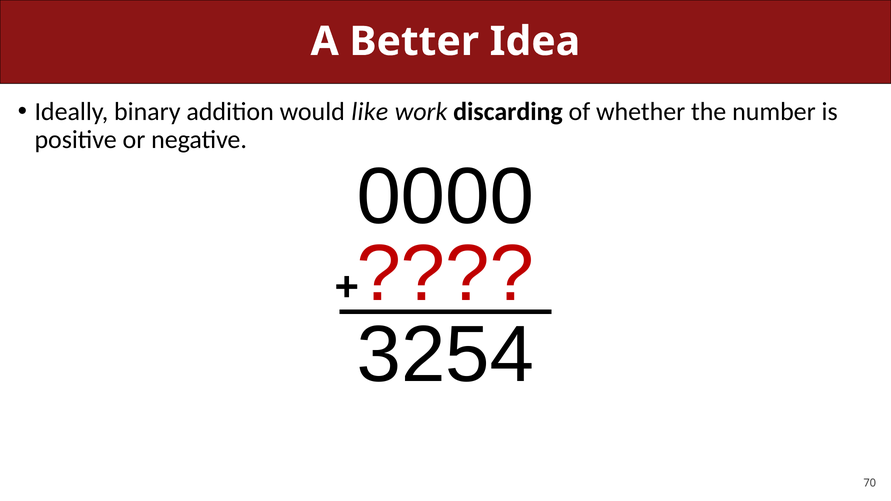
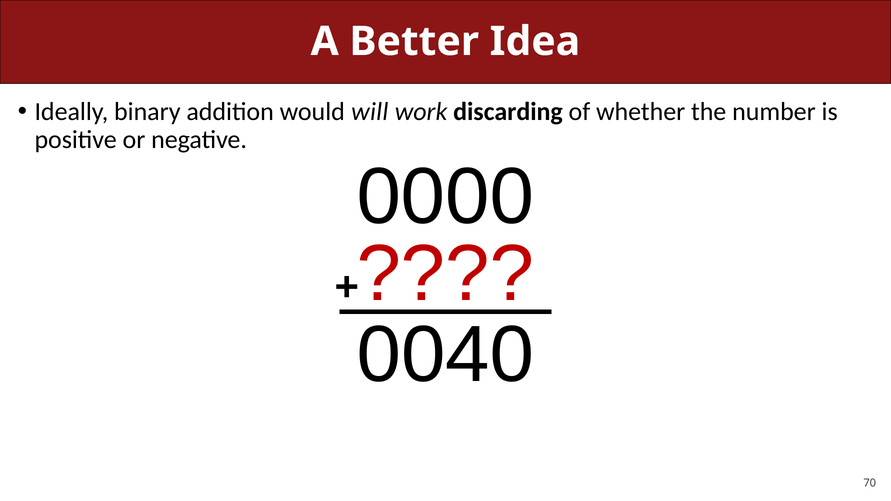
like: like -> will
3254: 3254 -> 0040
